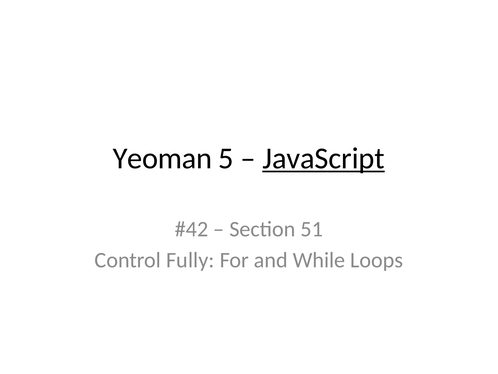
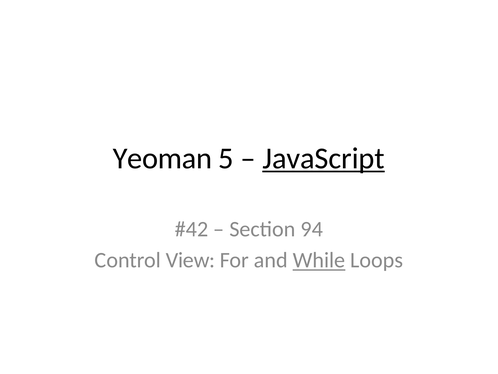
51: 51 -> 94
Fully: Fully -> View
While underline: none -> present
